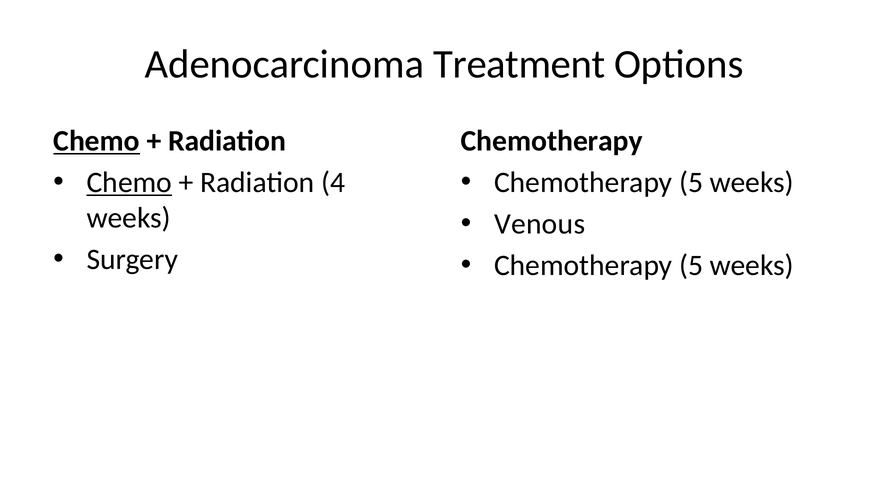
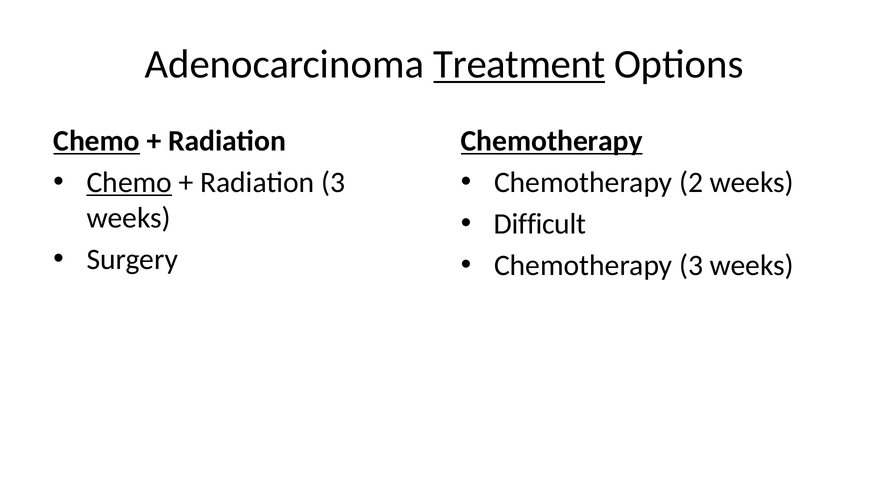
Treatment underline: none -> present
Chemotherapy at (552, 141) underline: none -> present
Radiation 4: 4 -> 3
5 at (691, 182): 5 -> 2
Venous: Venous -> Difficult
5 at (691, 265): 5 -> 3
